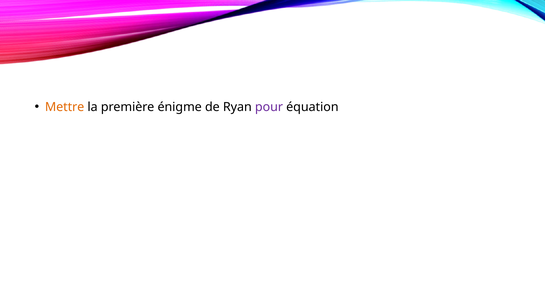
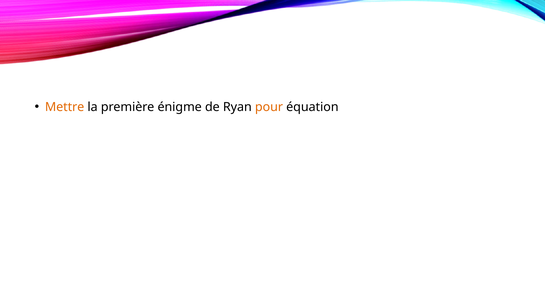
pour colour: purple -> orange
